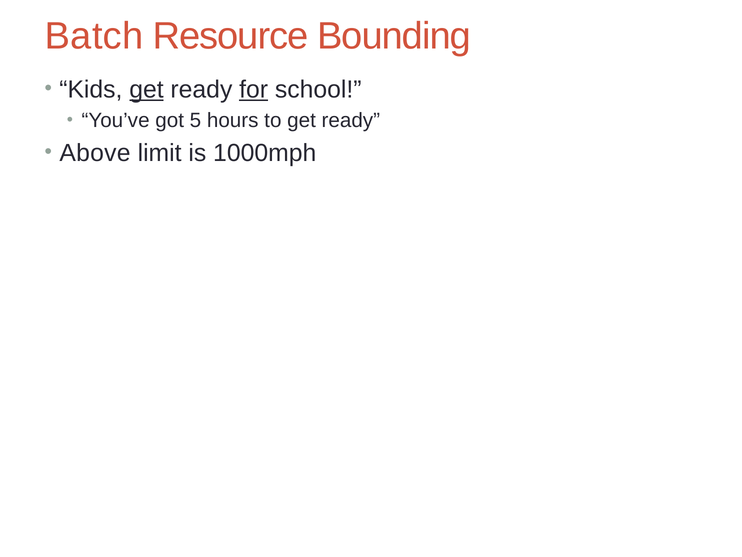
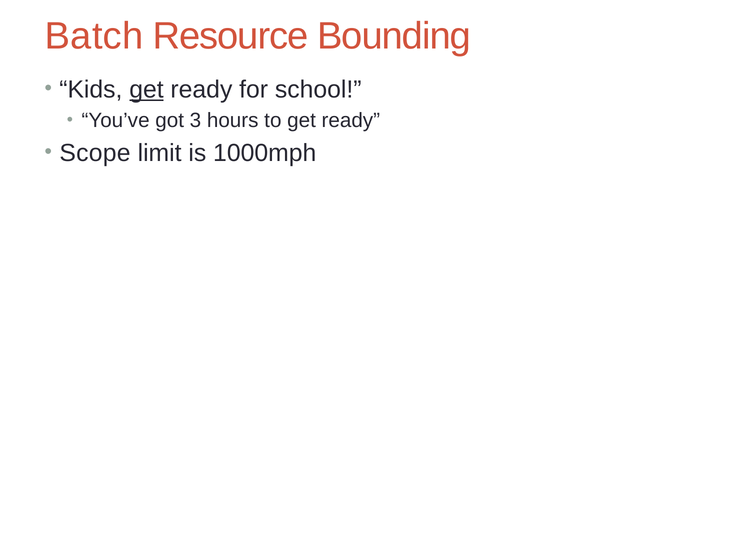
for underline: present -> none
5: 5 -> 3
Above: Above -> Scope
